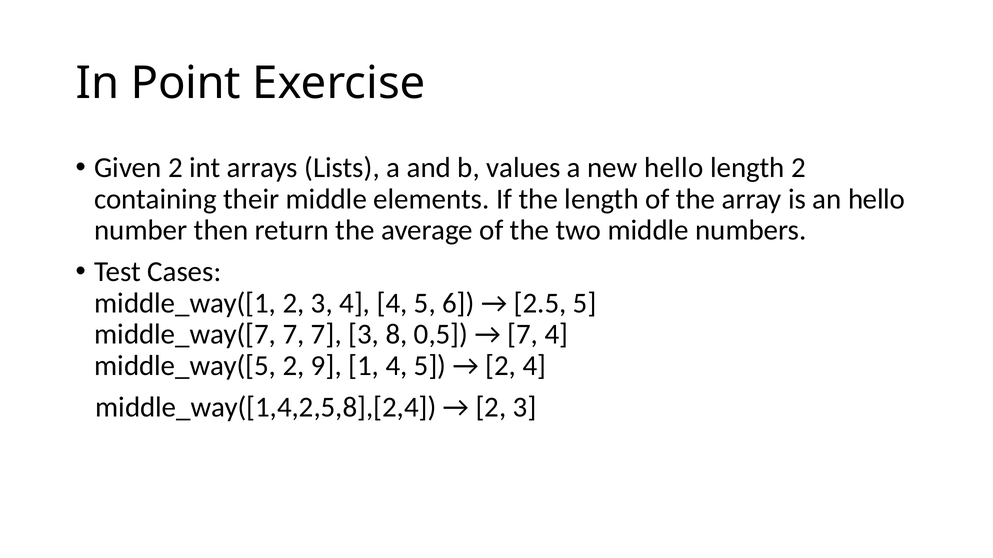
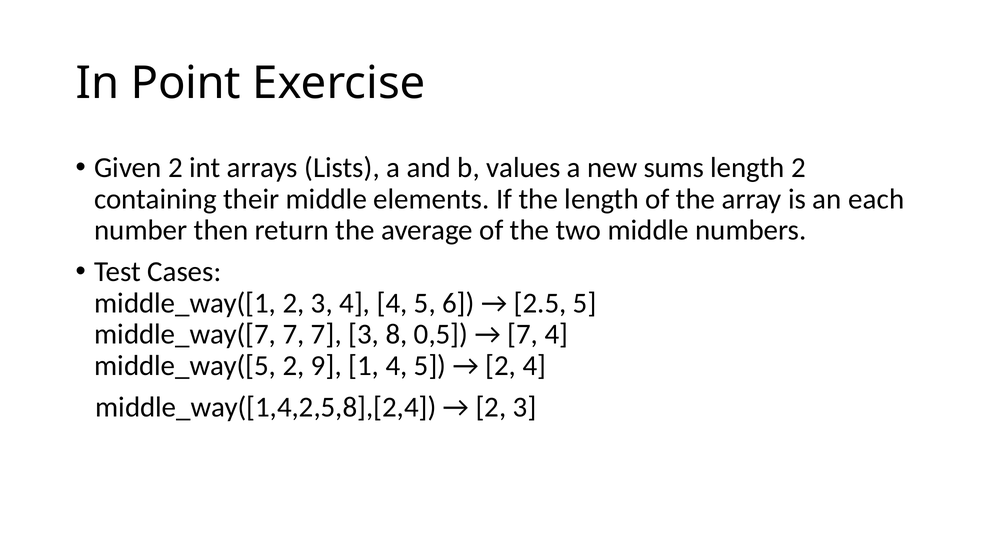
new hello: hello -> sums
an hello: hello -> each
